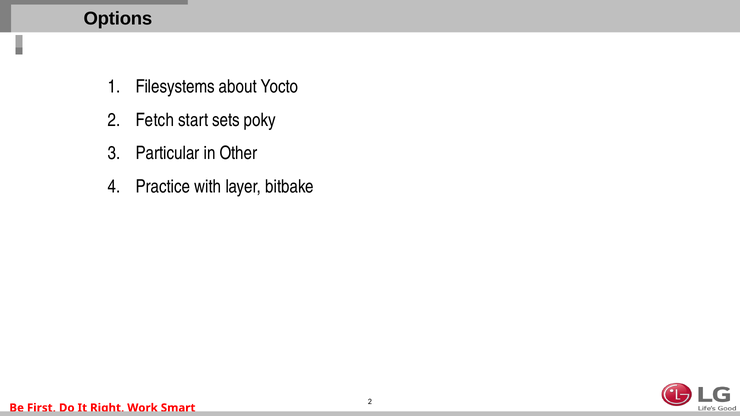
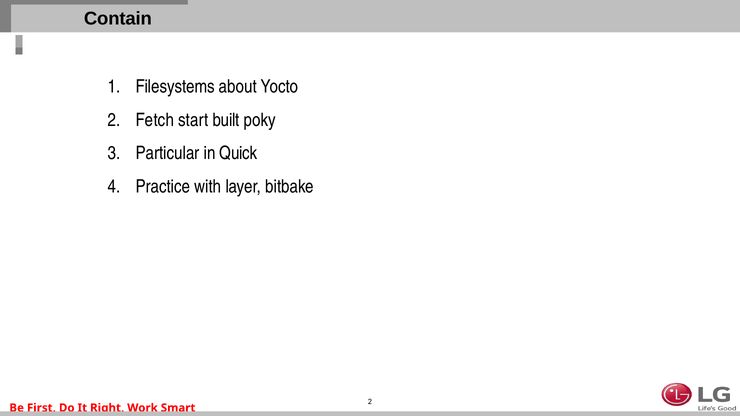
Options: Options -> Contain
sets: sets -> built
Other: Other -> Quick
